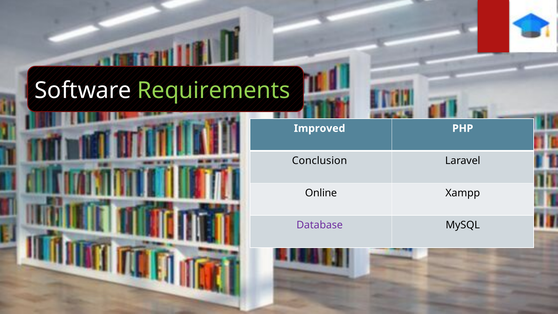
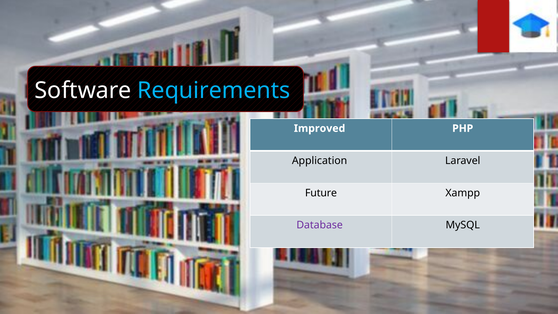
Requirements colour: light green -> light blue
Conclusion: Conclusion -> Application
Online: Online -> Future
